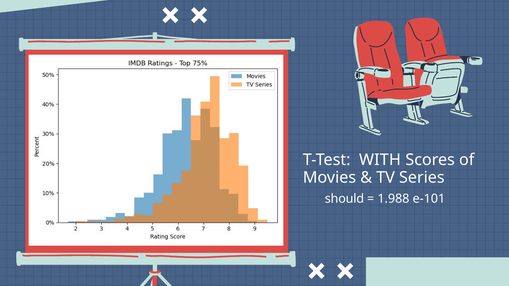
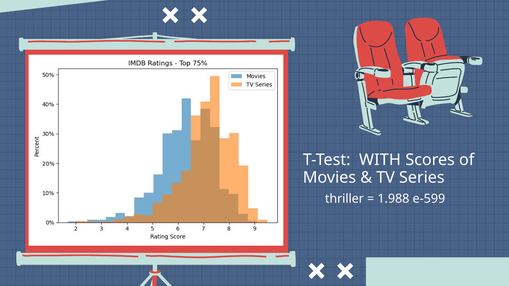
should: should -> thriller
e-101: e-101 -> e-599
